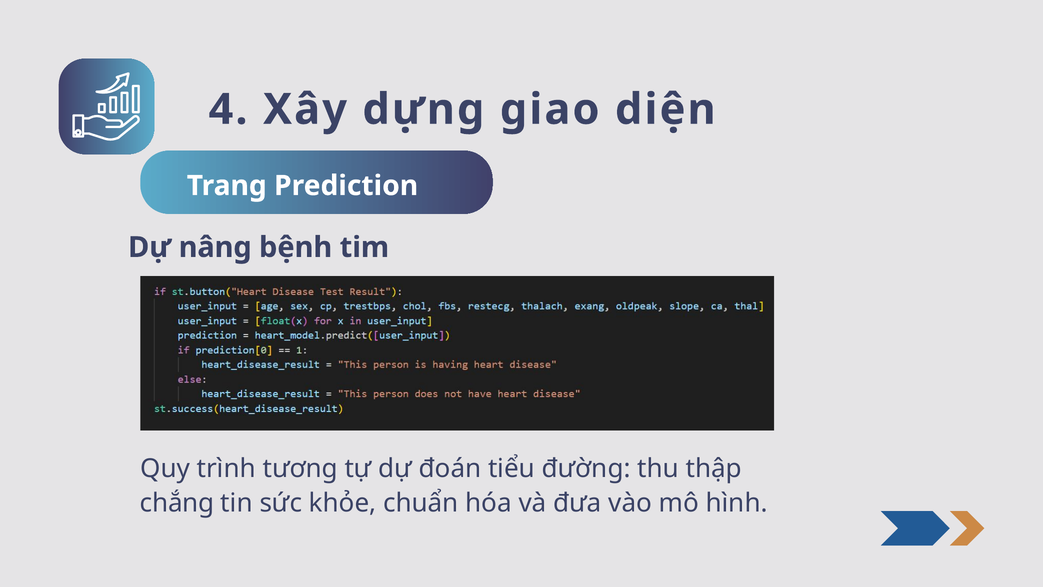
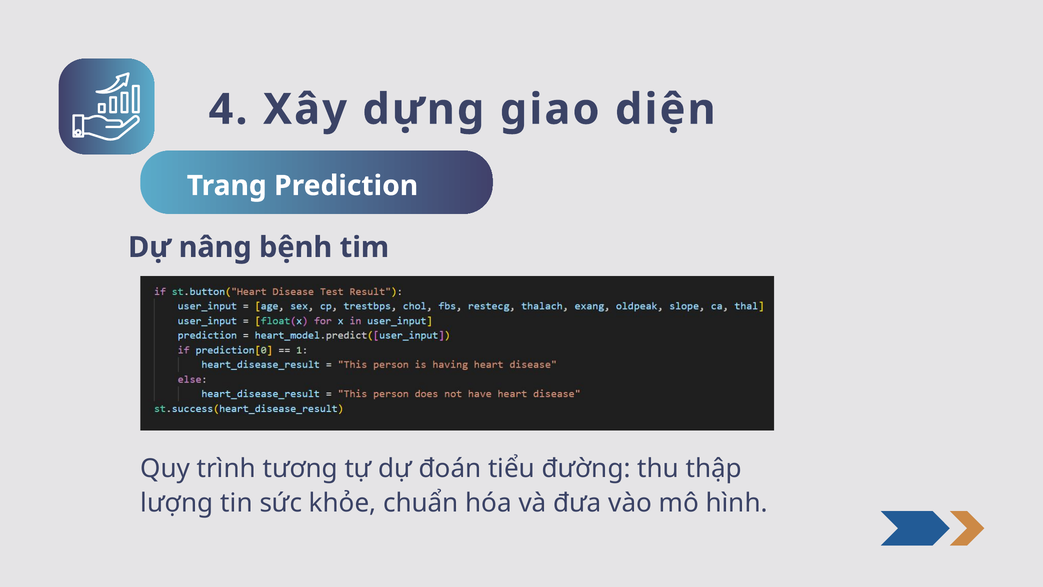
chắng: chắng -> lượng
